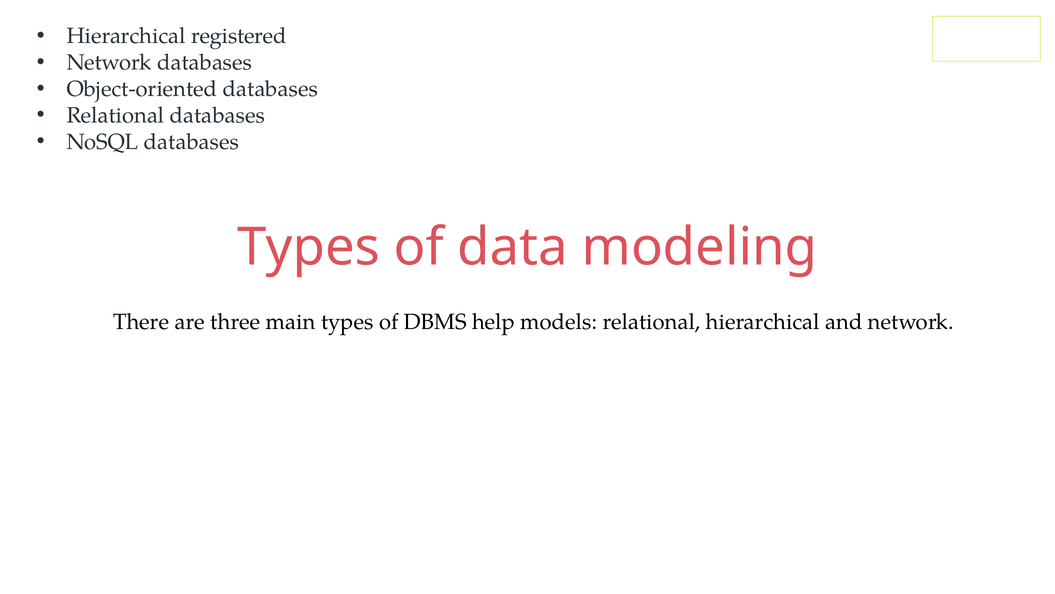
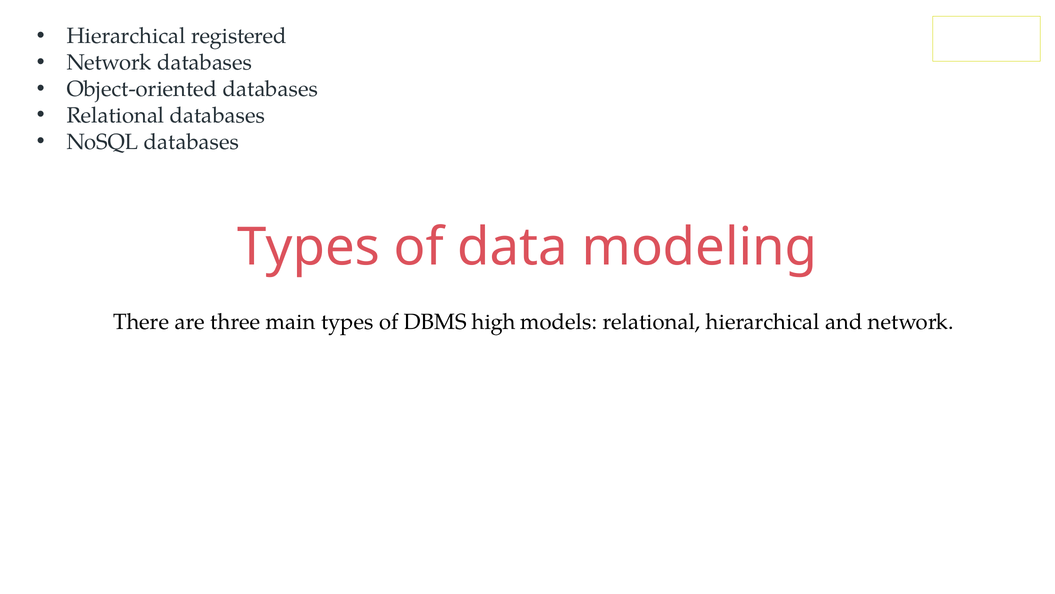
help: help -> high
